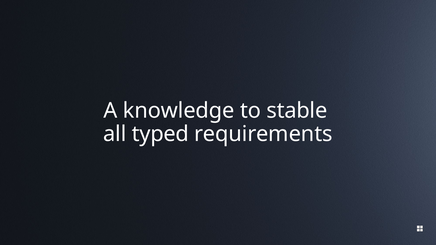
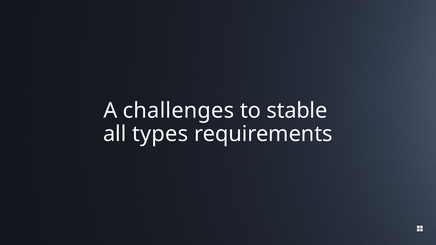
knowledge: knowledge -> challenges
typed: typed -> types
